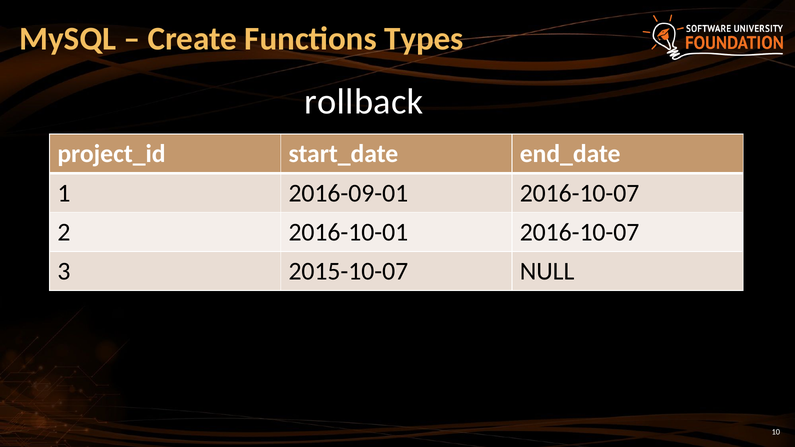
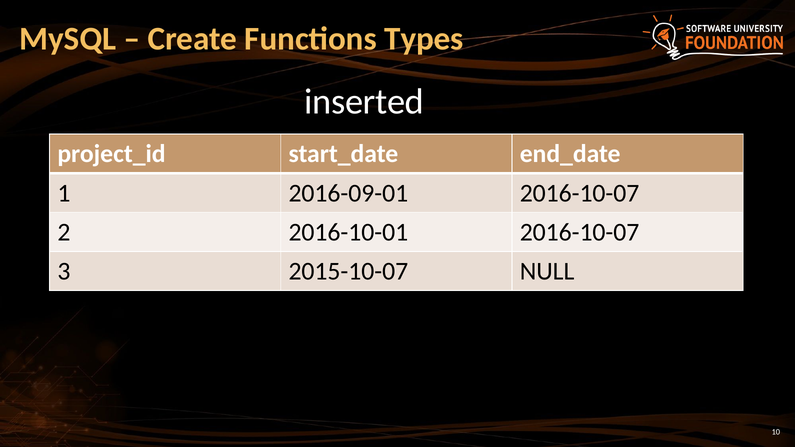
rollback: rollback -> inserted
